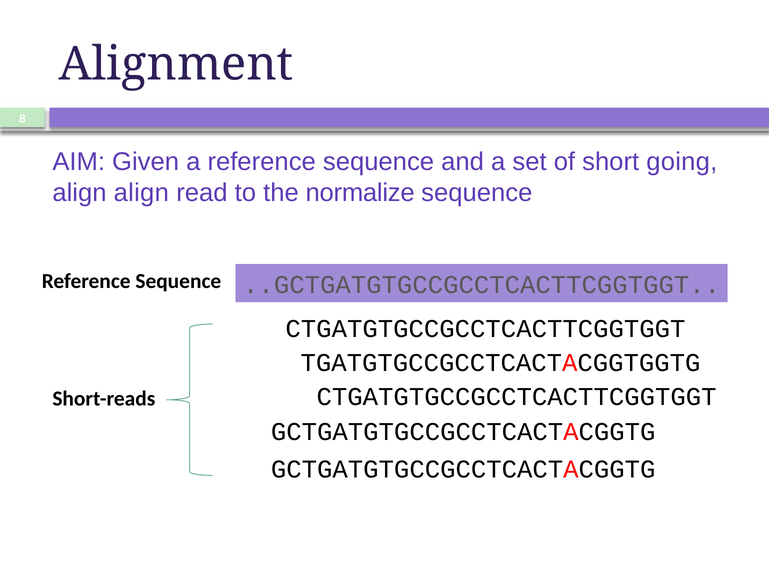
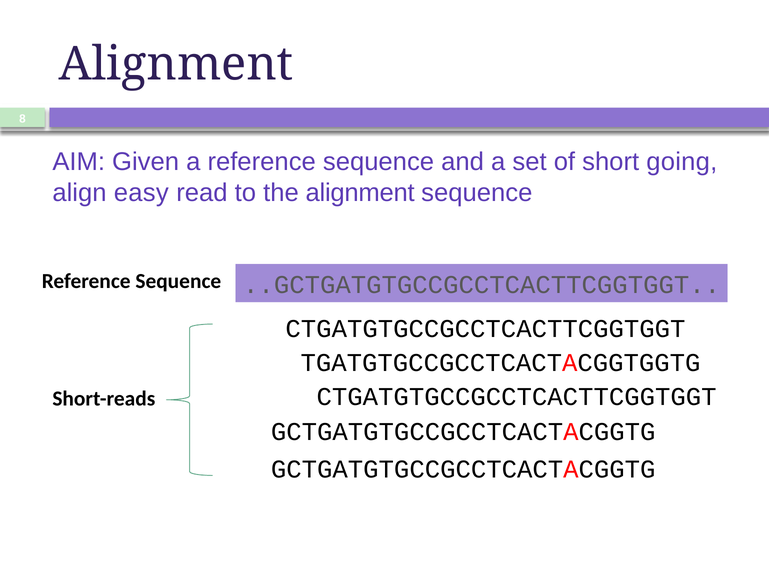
align align: align -> easy
the normalize: normalize -> alignment
